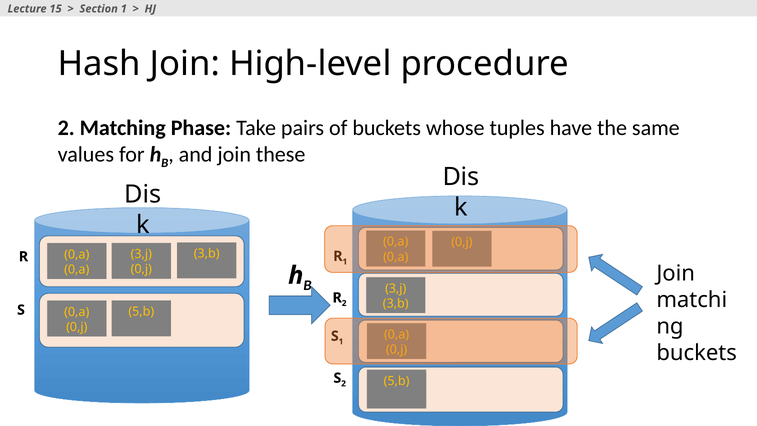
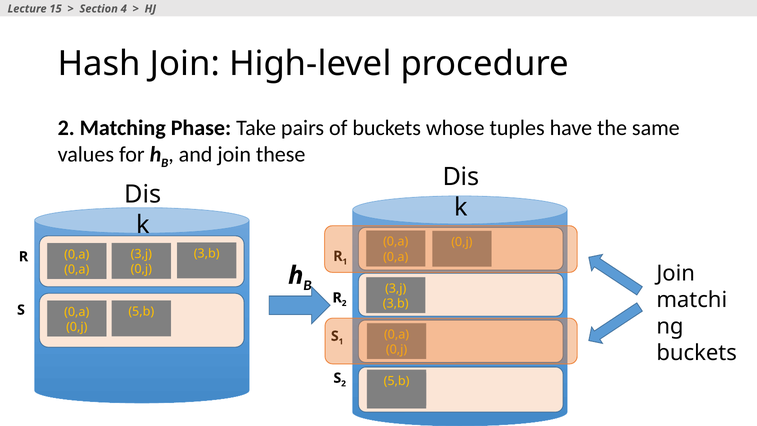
Section 1: 1 -> 4
